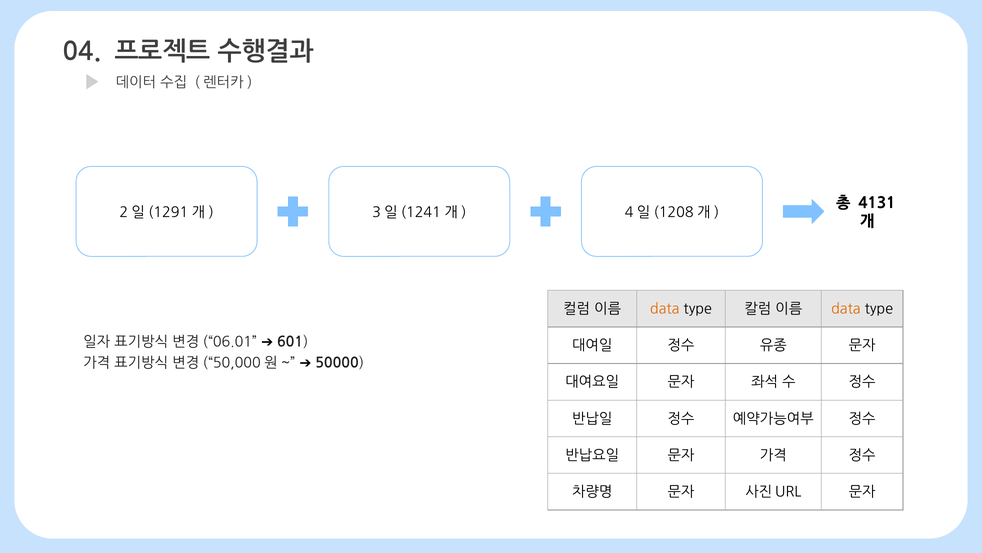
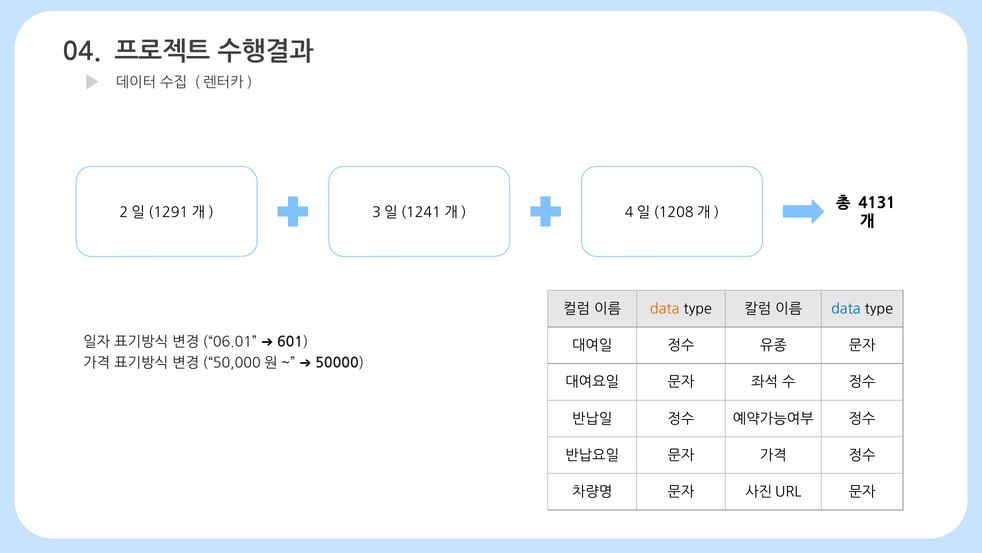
data at (846, 309) colour: orange -> blue
